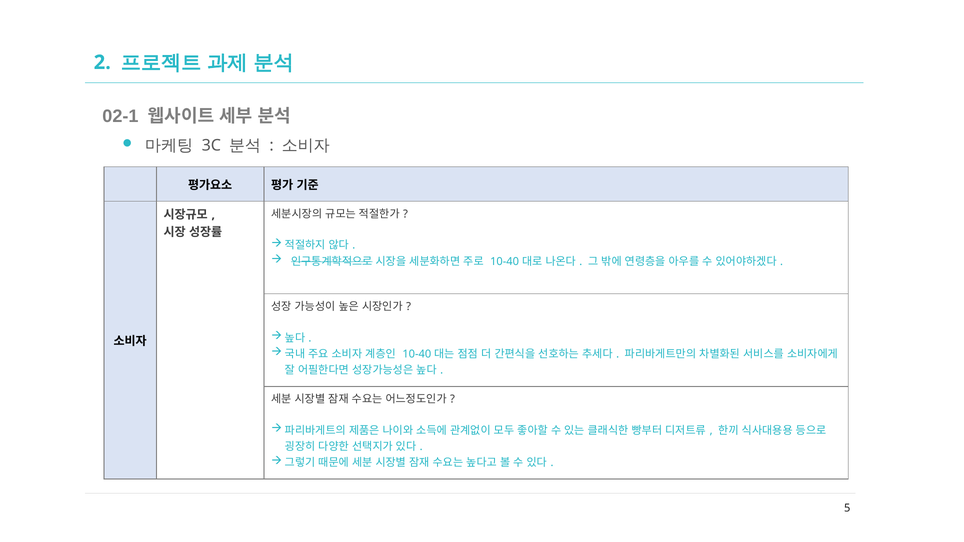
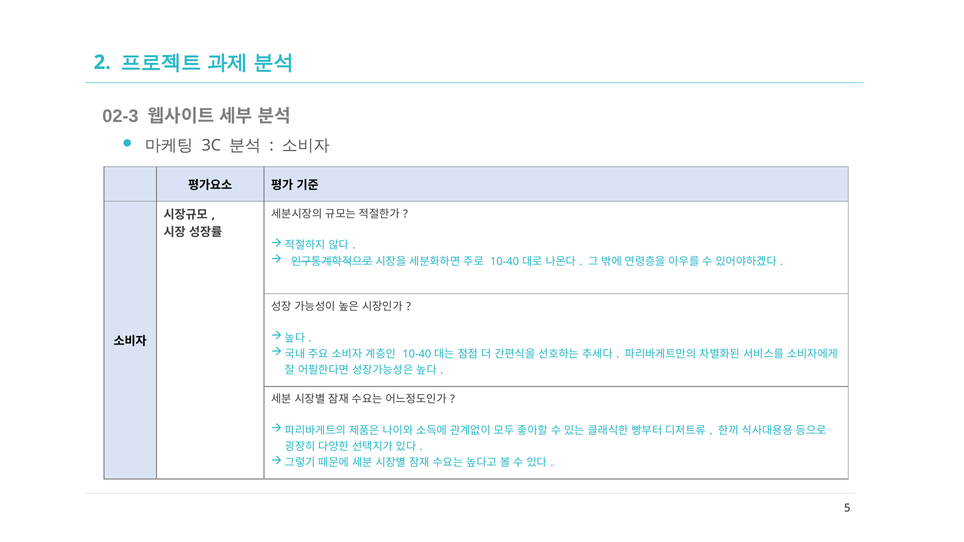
02-1: 02-1 -> 02-3
